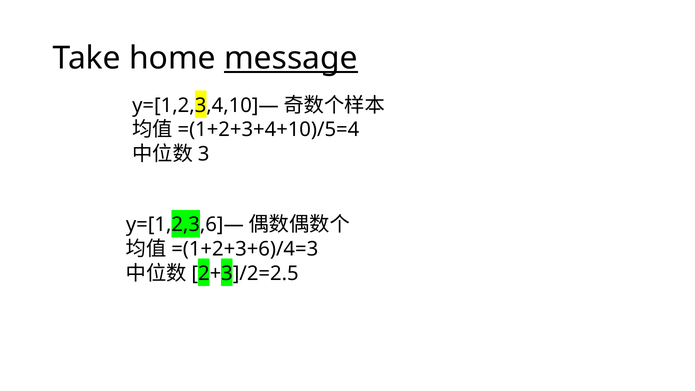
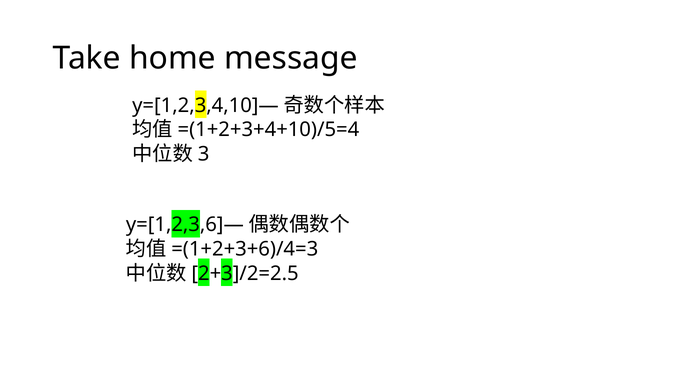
message underline: present -> none
